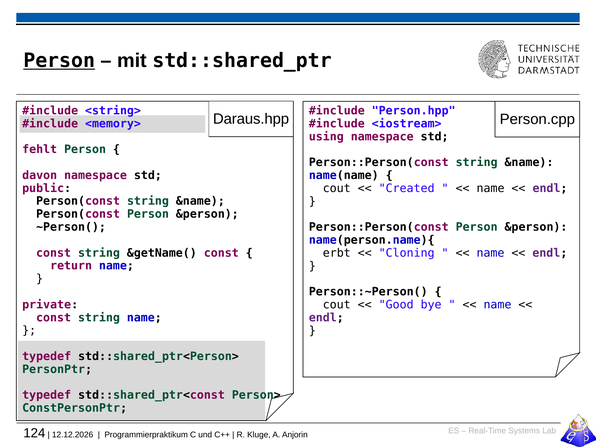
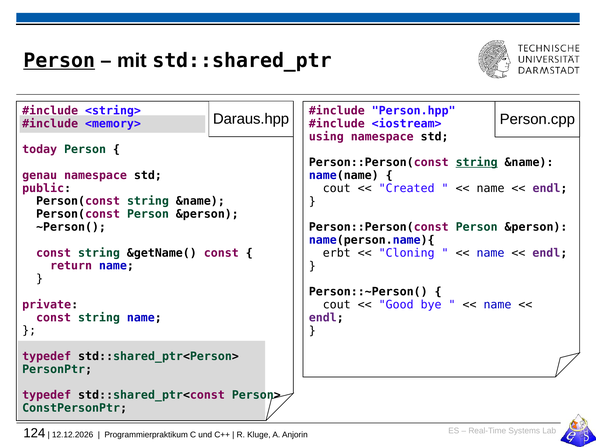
fehlt: fehlt -> today
string at (477, 162) underline: none -> present
davon: davon -> genau
